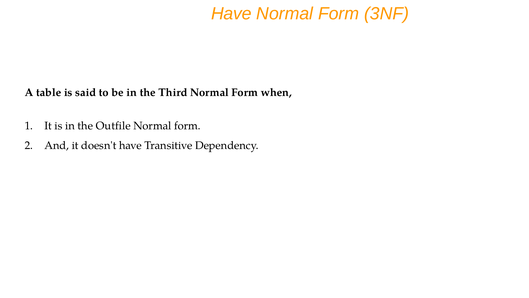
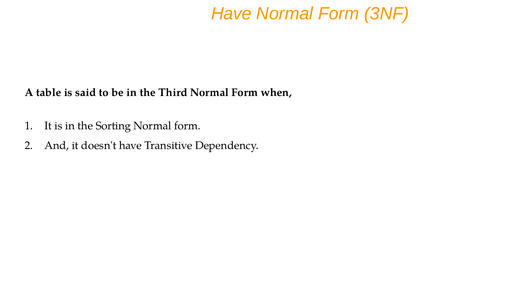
Outfile: Outfile -> Sorting
